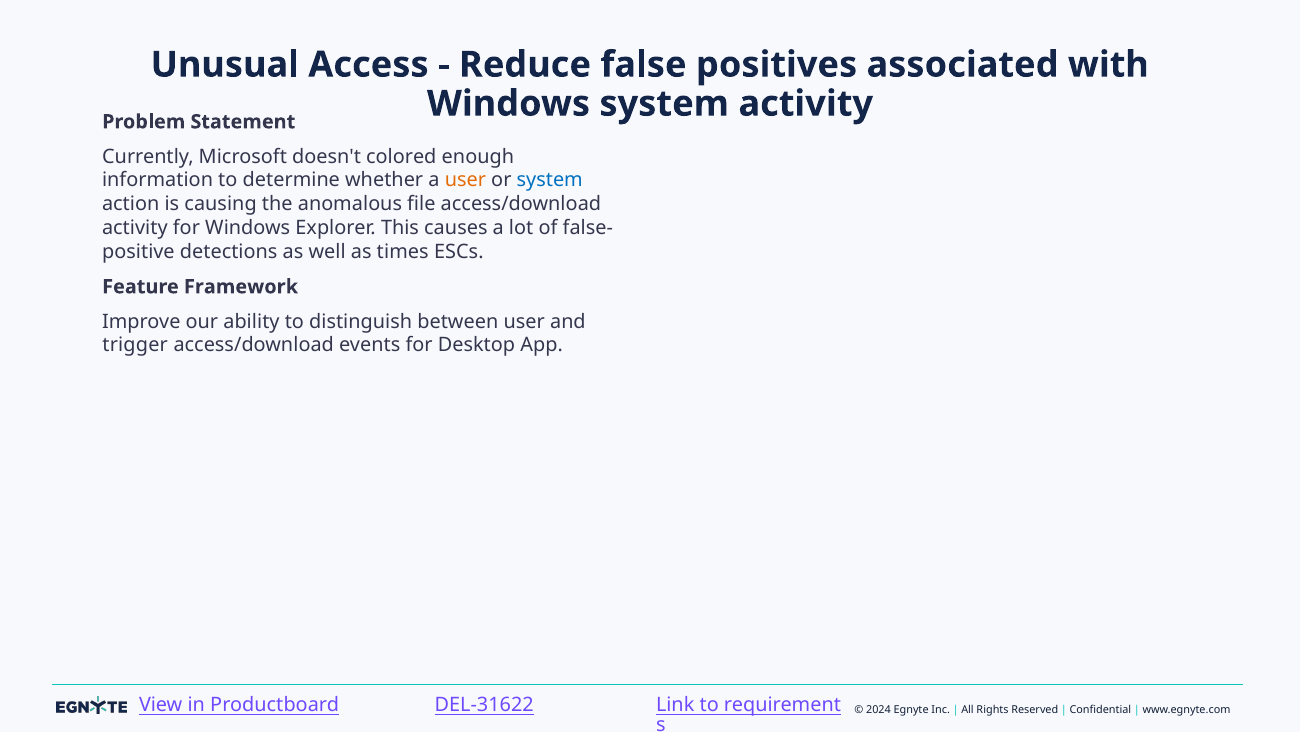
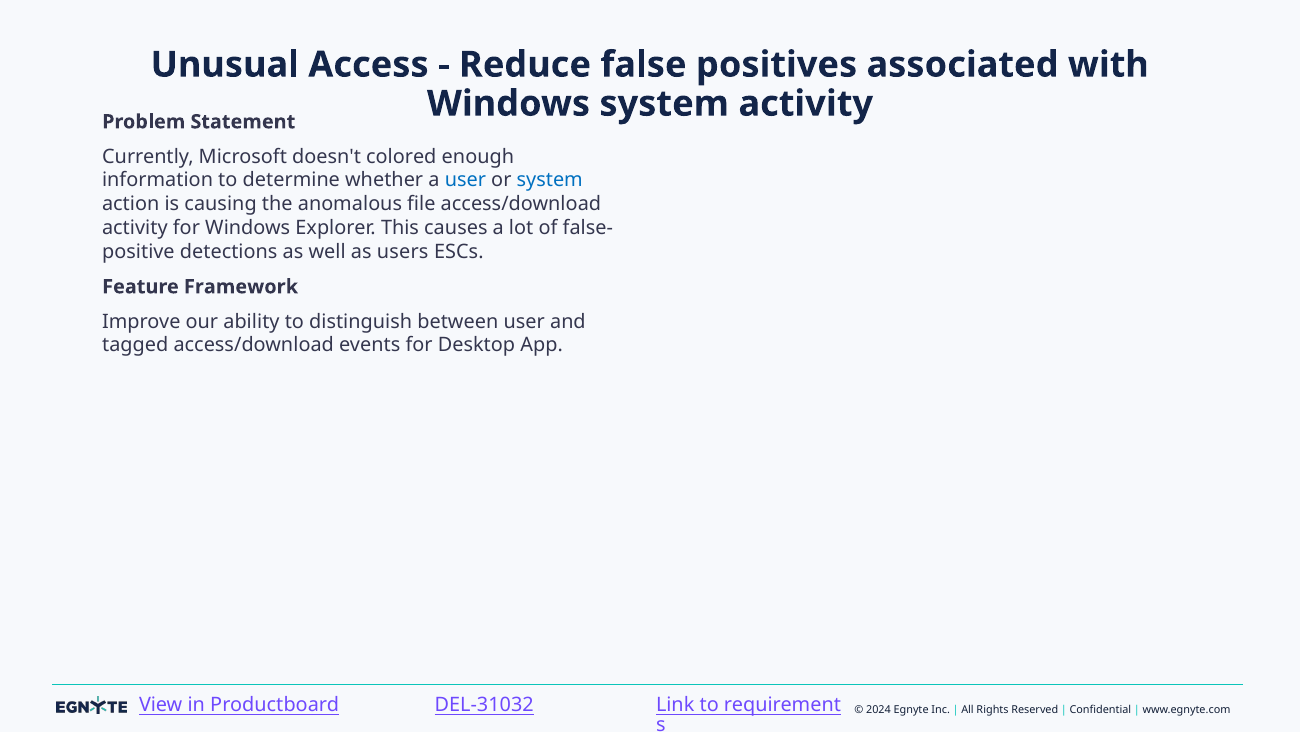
user at (465, 180) colour: orange -> blue
times: times -> users
trigger: trigger -> tagged
DEL-31622: DEL-31622 -> DEL-31032
